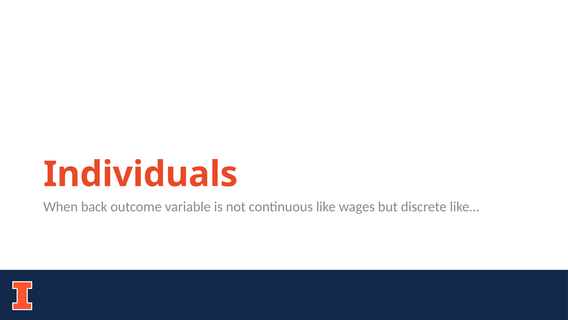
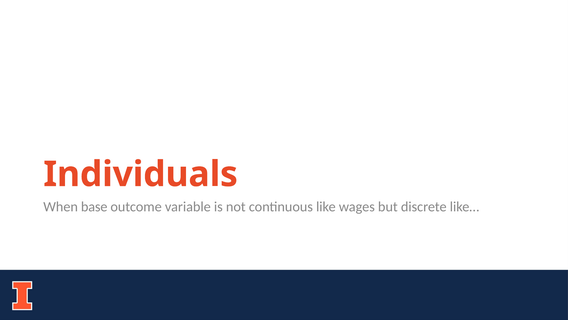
back: back -> base
